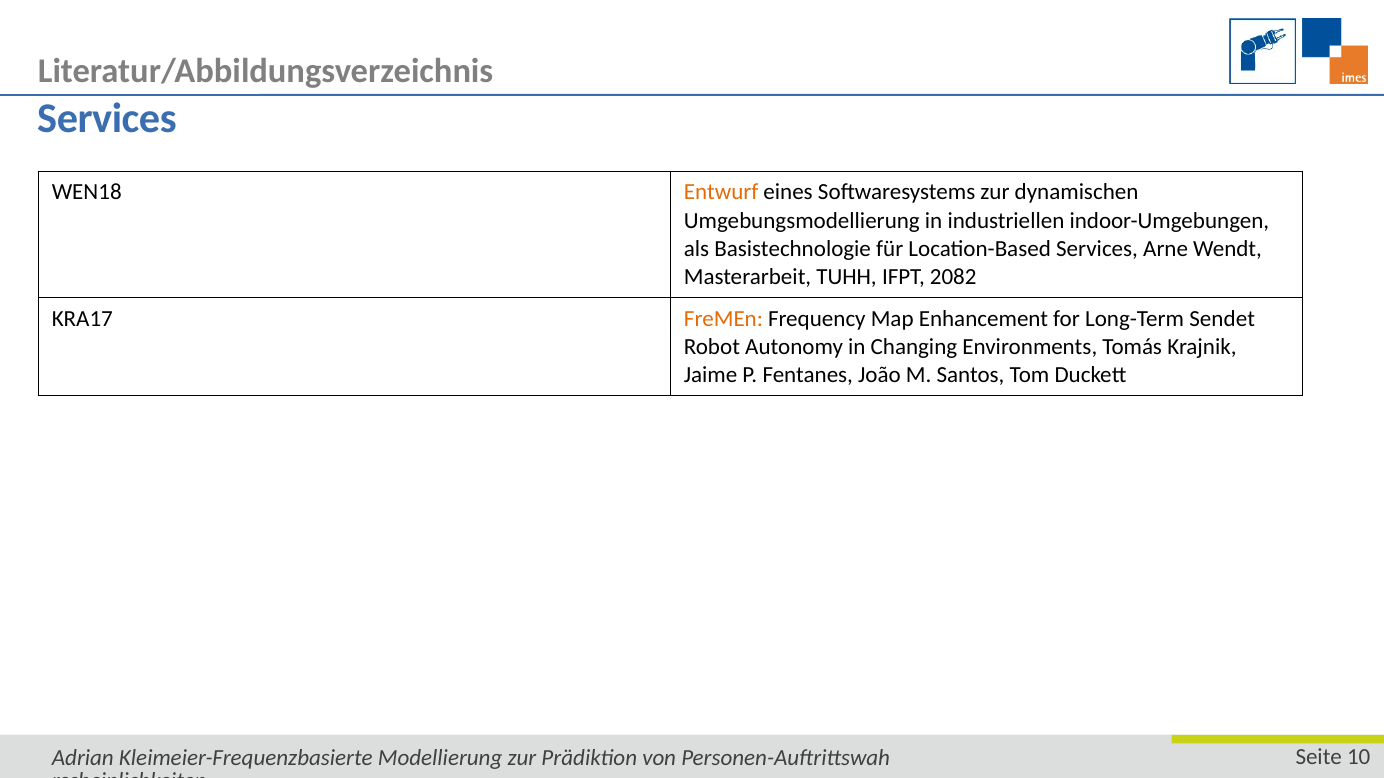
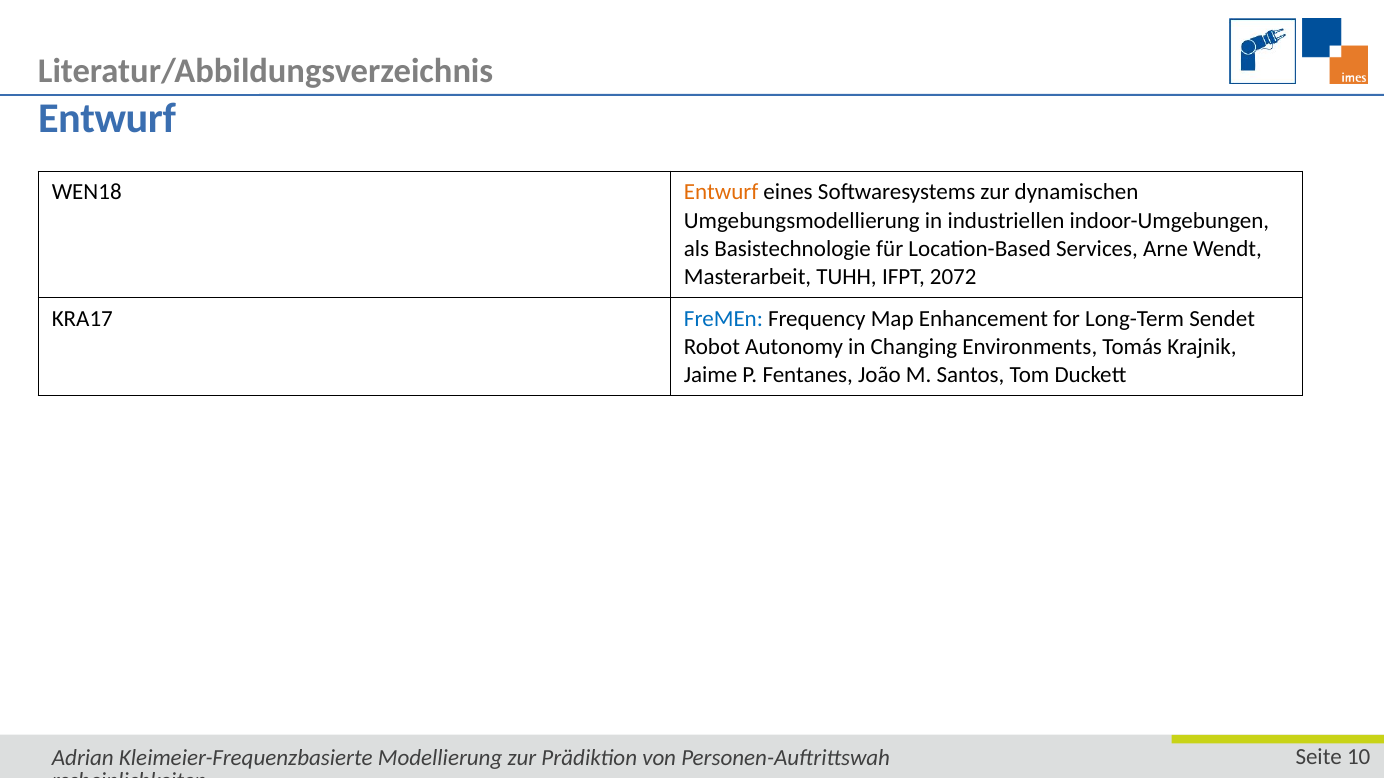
Services at (107, 119): Services -> Entwurf
2082: 2082 -> 2072
FreMEn colour: orange -> blue
